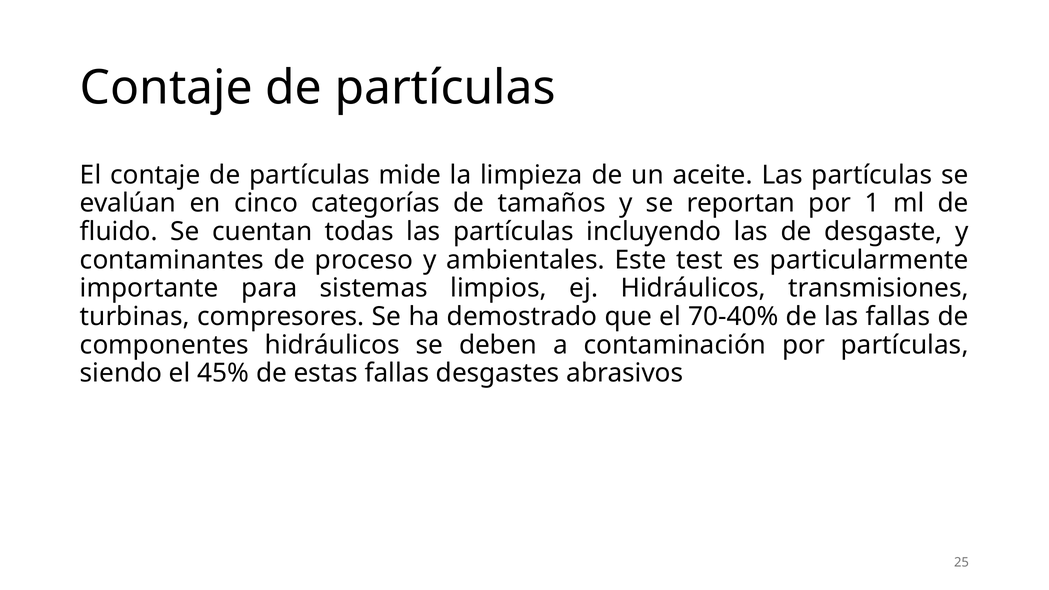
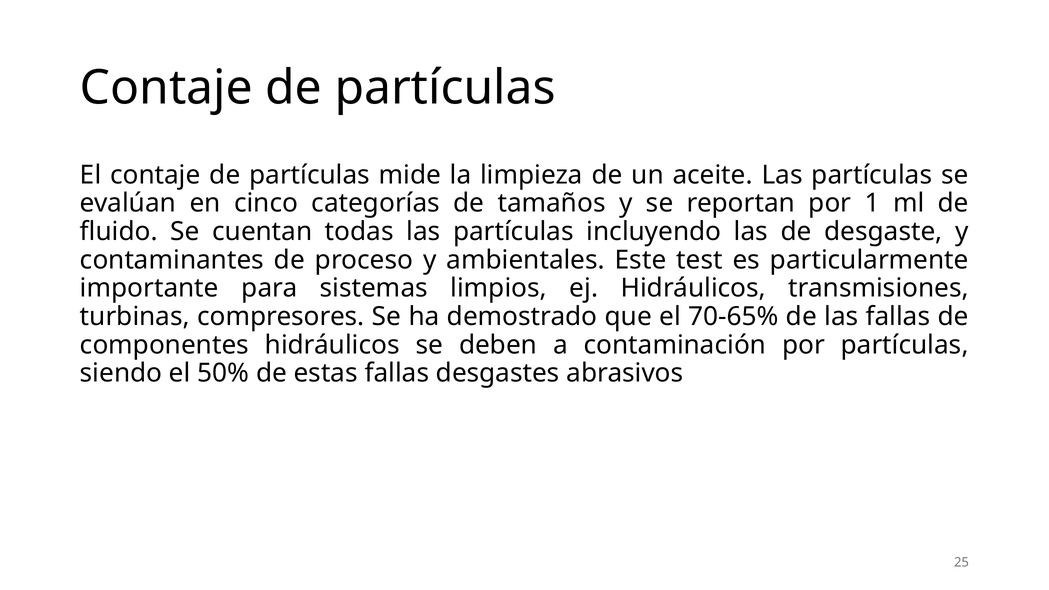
70-40%: 70-40% -> 70-65%
45%: 45% -> 50%
